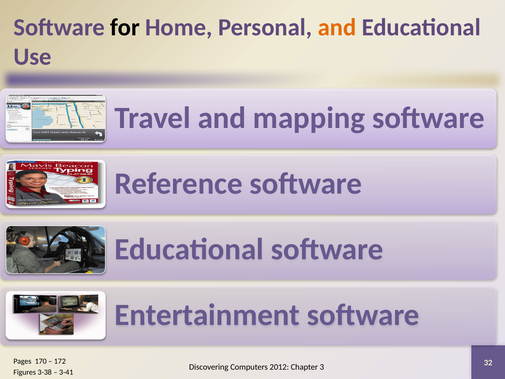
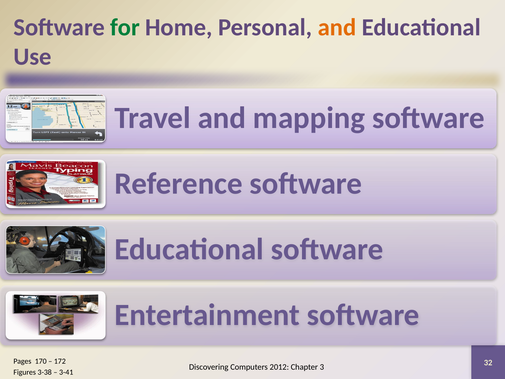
for colour: black -> green
